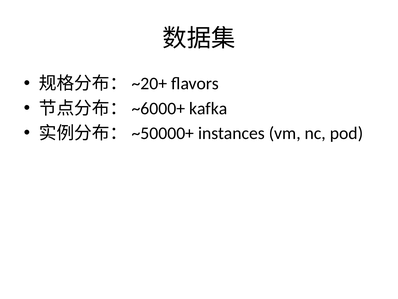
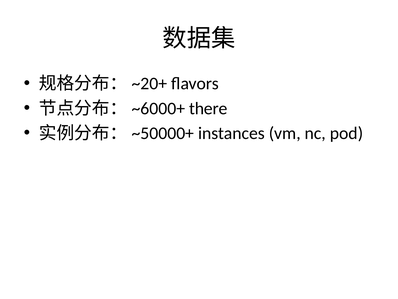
kafka: kafka -> there
